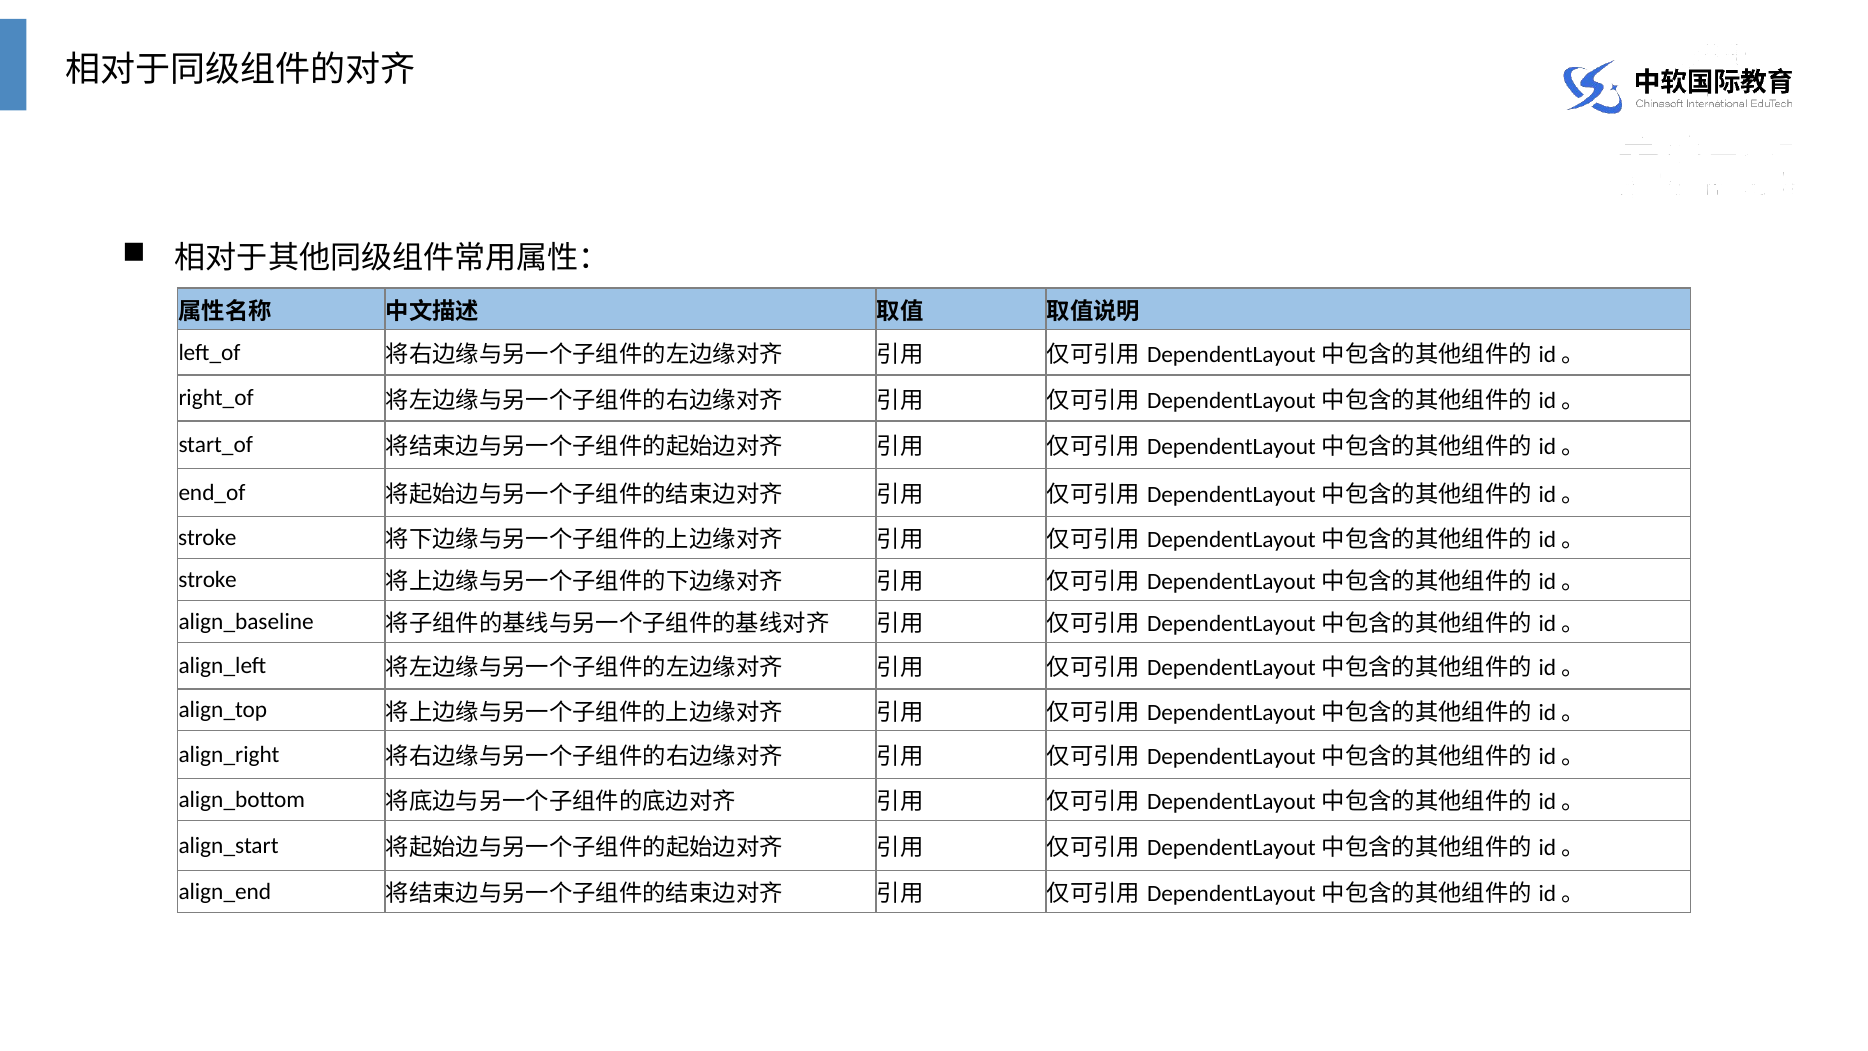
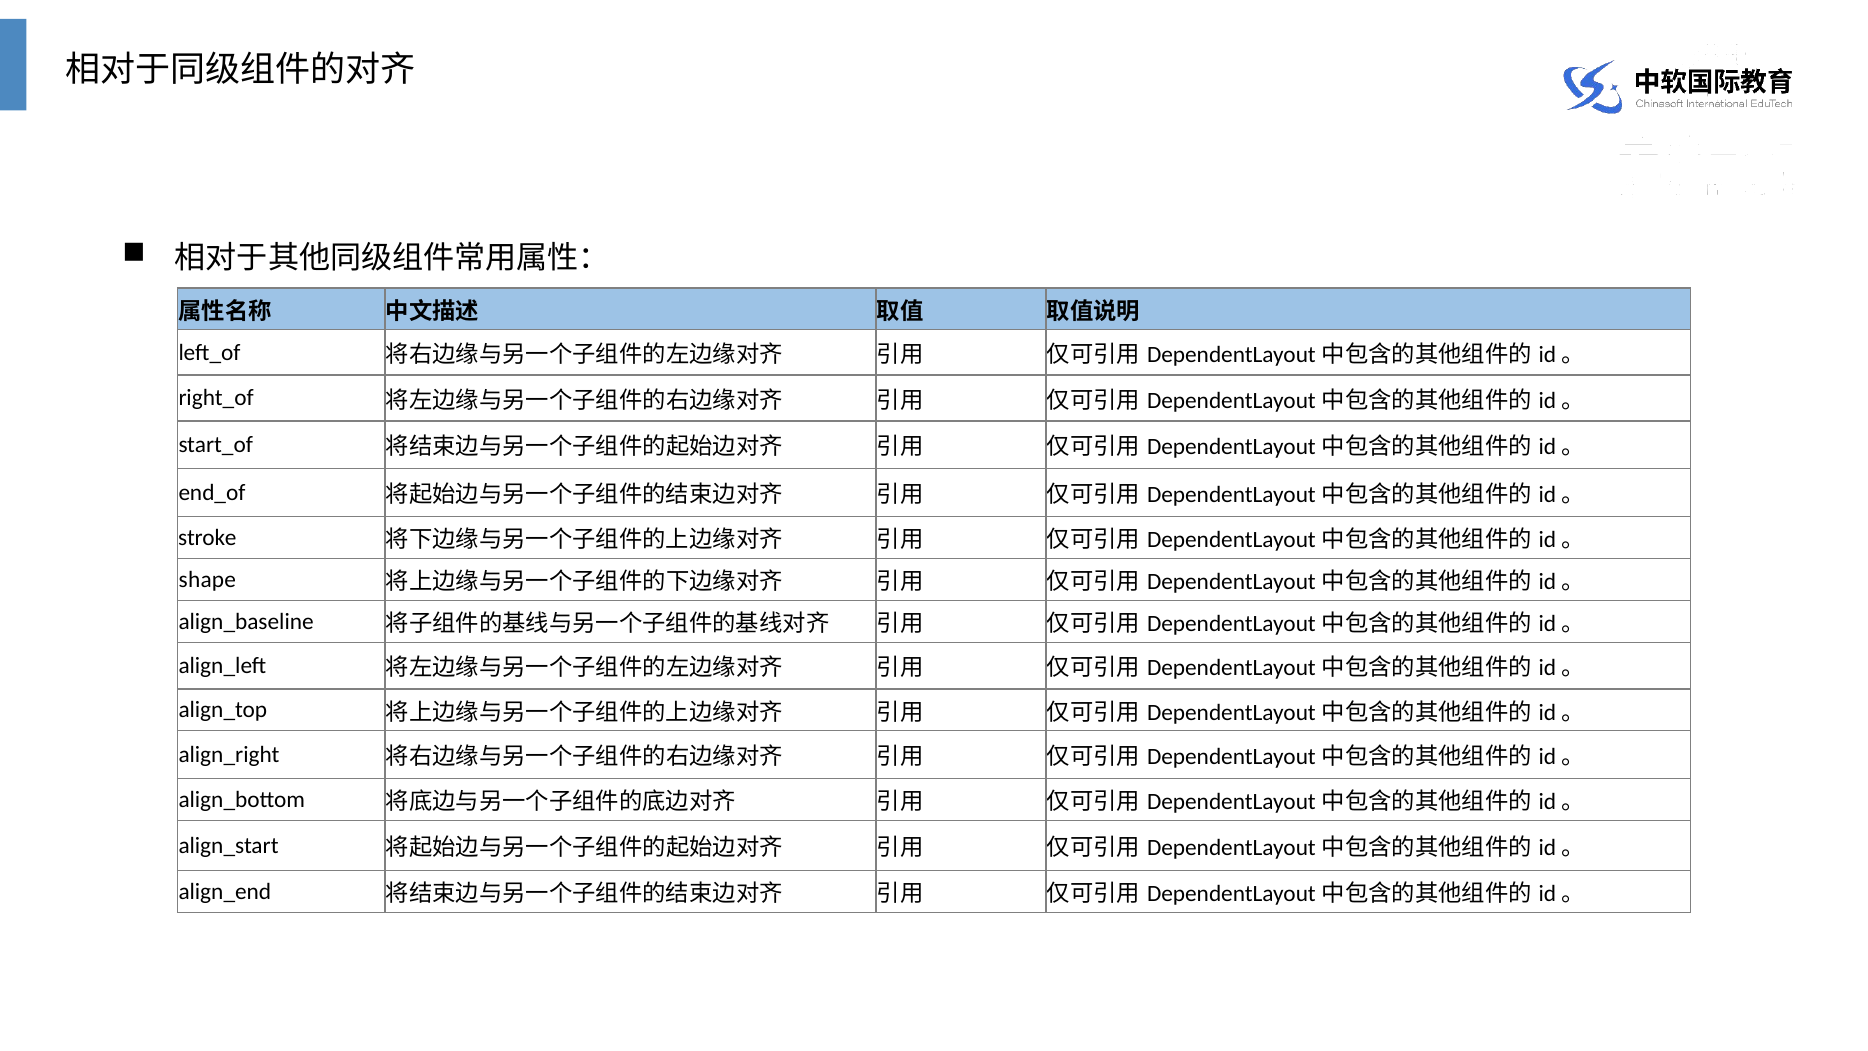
stroke at (208, 580): stroke -> shape
